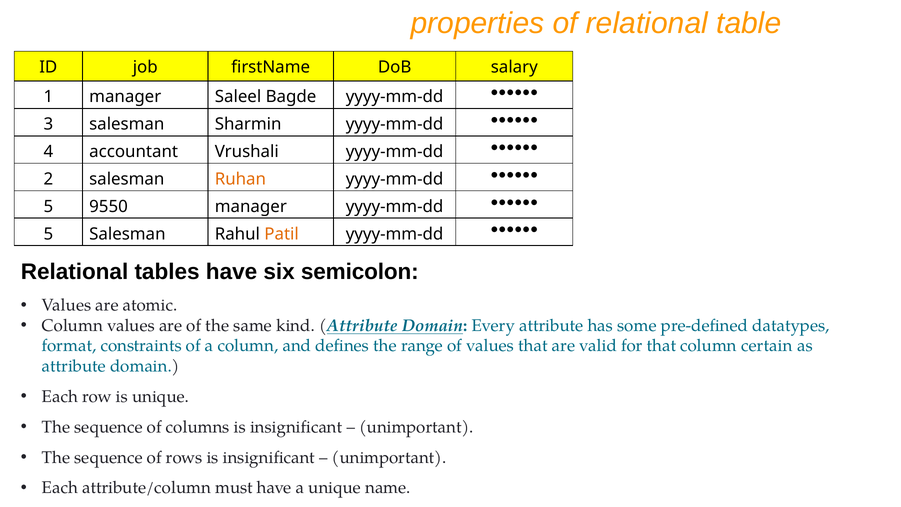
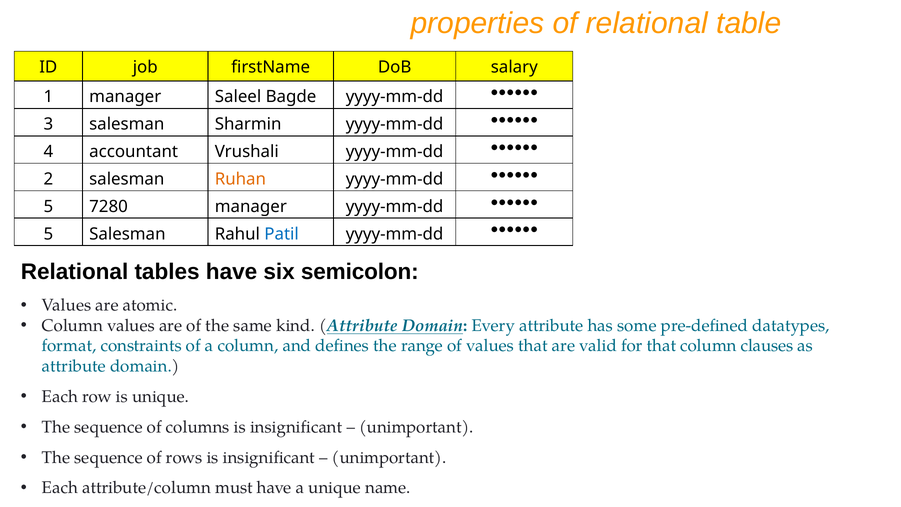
9550: 9550 -> 7280
Patil colour: orange -> blue
certain: certain -> clauses
